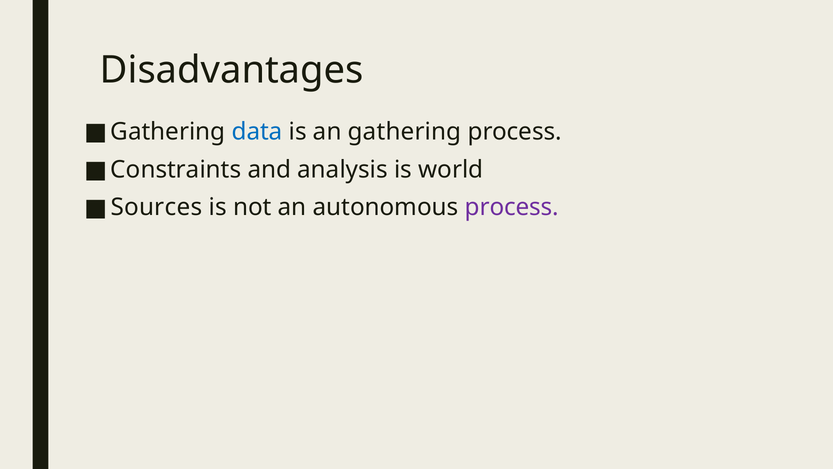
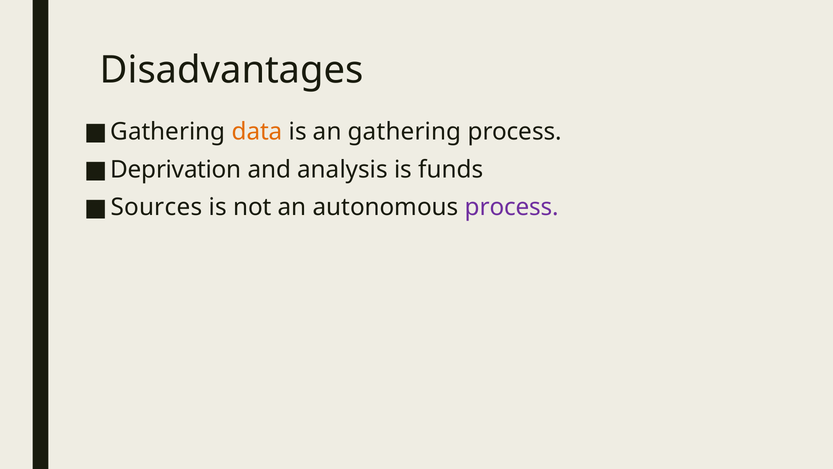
data colour: blue -> orange
Constraints: Constraints -> Deprivation
world: world -> funds
